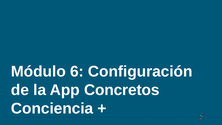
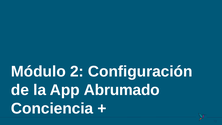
6: 6 -> 2
Concretos: Concretos -> Abrumado
